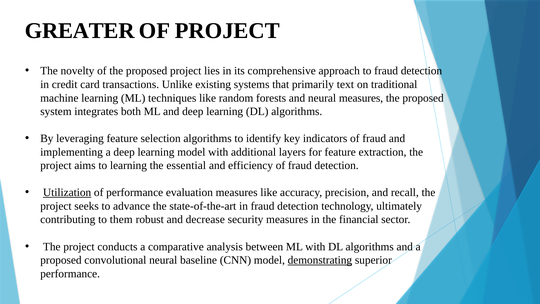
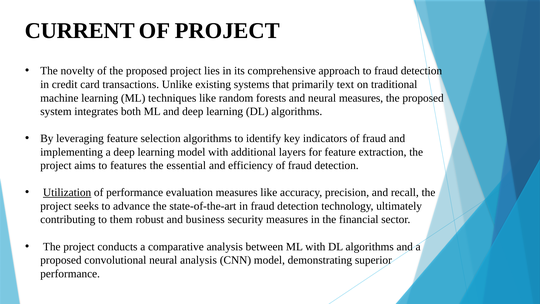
GREATER: GREATER -> CURRENT
to learning: learning -> features
decrease: decrease -> business
neural baseline: baseline -> analysis
demonstrating underline: present -> none
